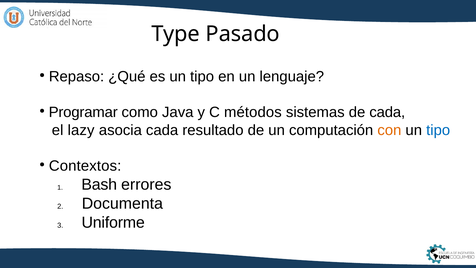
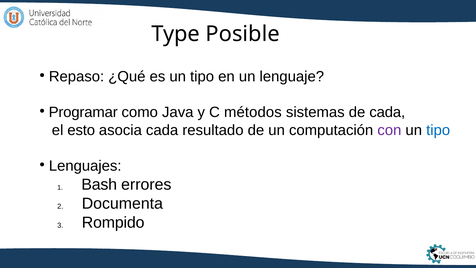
Pasado: Pasado -> Posible
lazy: lazy -> esto
con colour: orange -> purple
Contextos: Contextos -> Lenguajes
Uniforme: Uniforme -> Rompido
